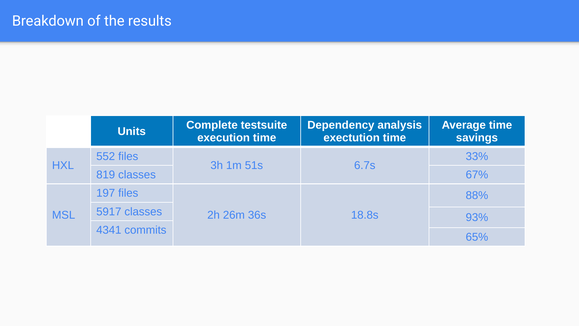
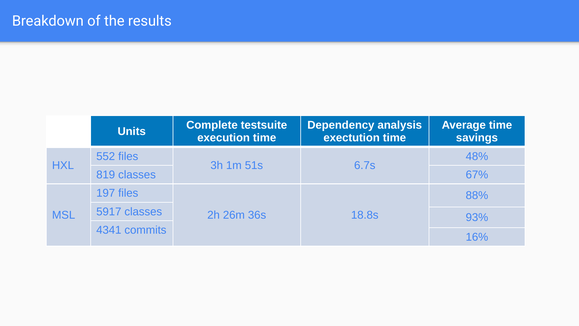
33%: 33% -> 48%
65%: 65% -> 16%
